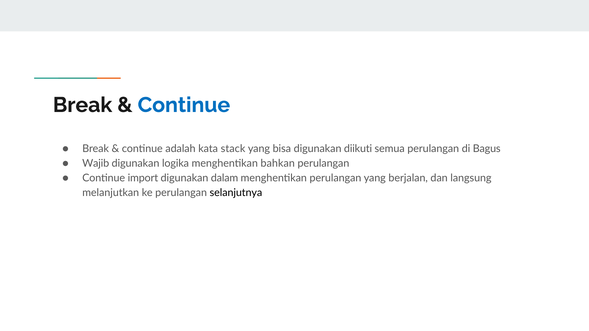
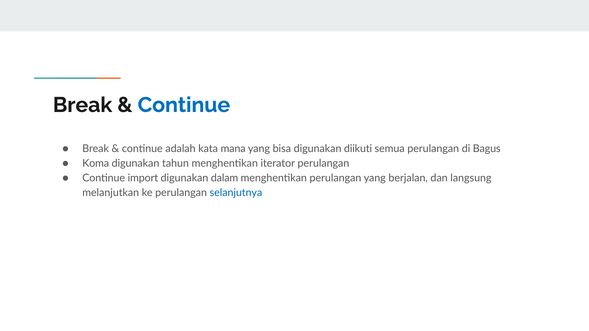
stack: stack -> mana
Wajib: Wajib -> Koma
logika: logika -> tahun
bahkan: bahkan -> iterator
selanjutnya colour: black -> blue
